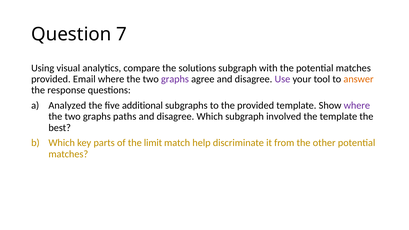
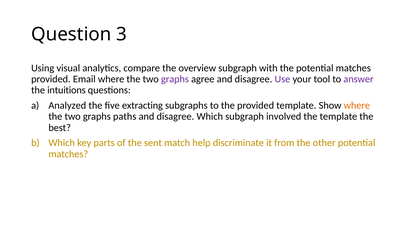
7: 7 -> 3
solutions: solutions -> overview
answer colour: orange -> purple
response: response -> intuitions
additional: additional -> extracting
where at (357, 106) colour: purple -> orange
limit: limit -> sent
